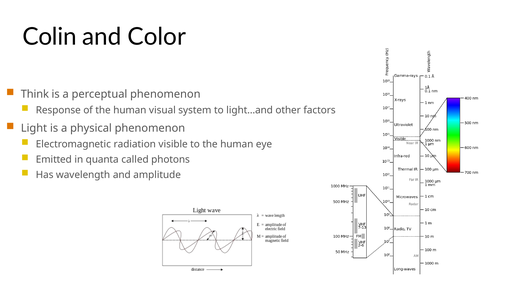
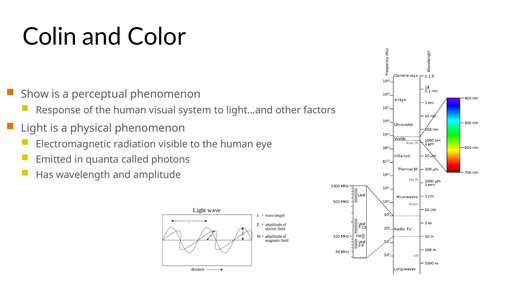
Think: Think -> Show
